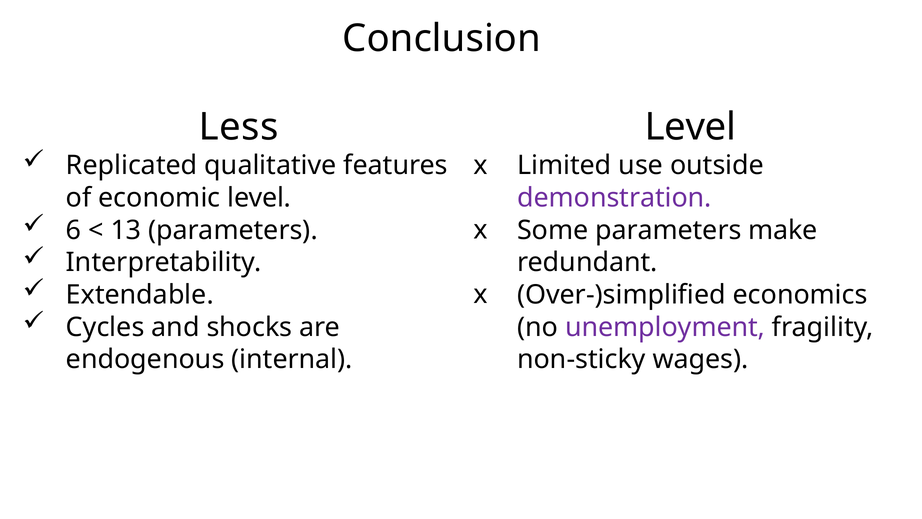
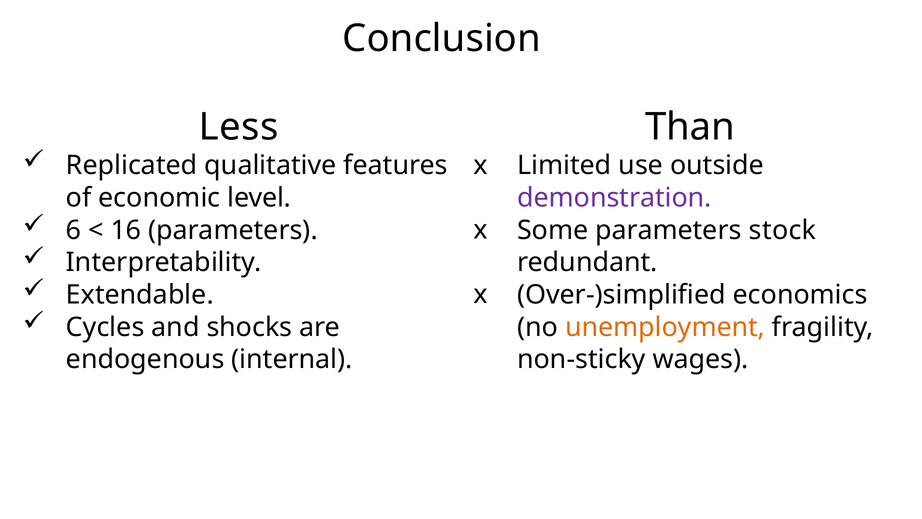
Level at (690, 127): Level -> Than
13: 13 -> 16
make: make -> stock
unemployment colour: purple -> orange
